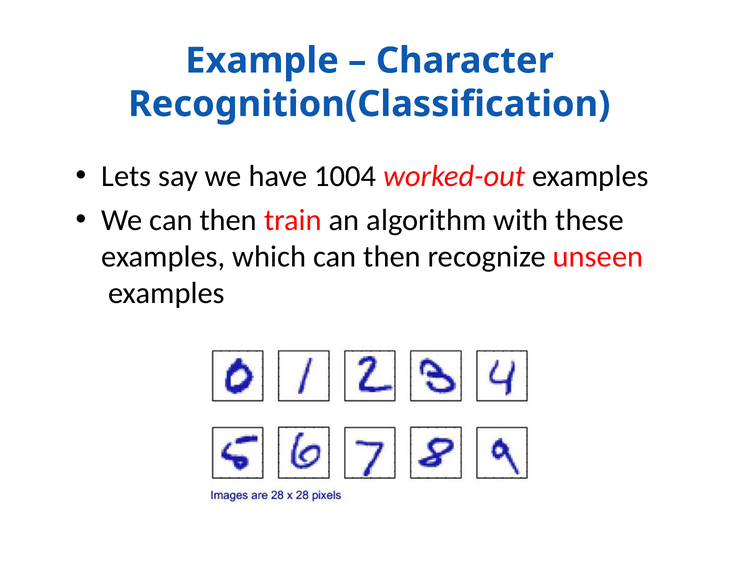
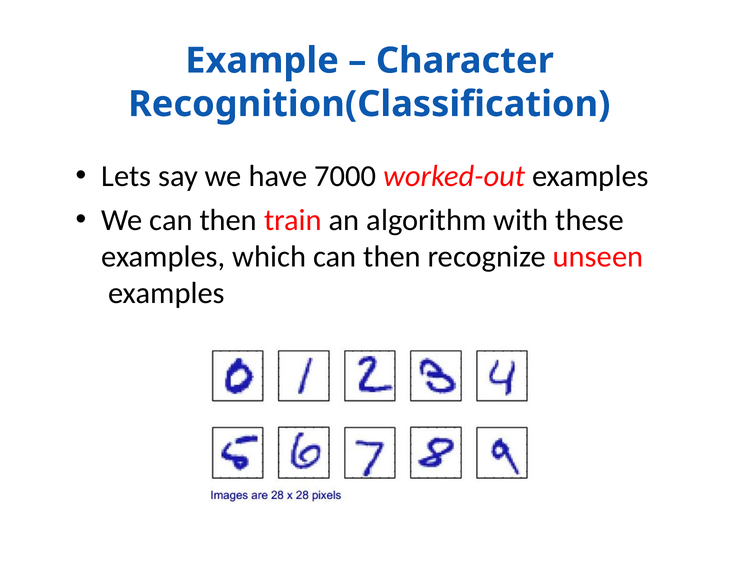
1004: 1004 -> 7000
